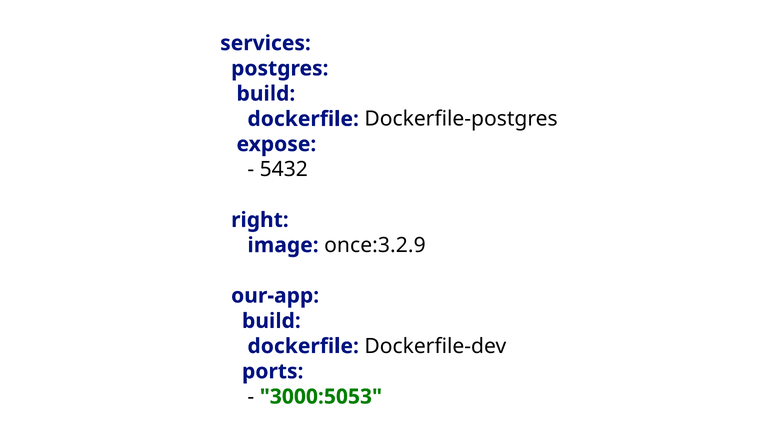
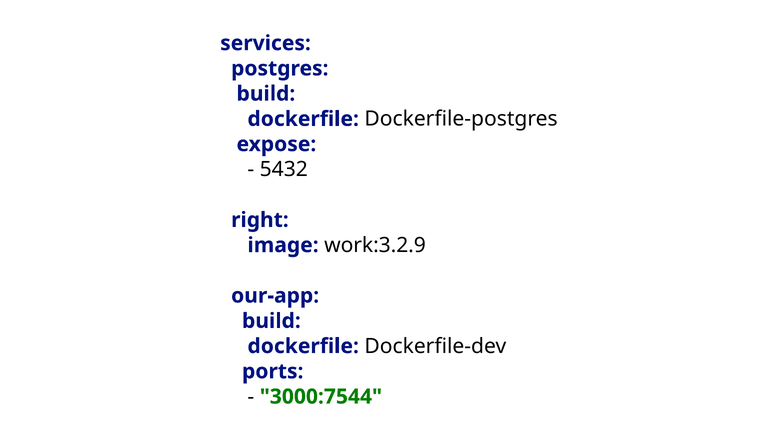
once:3.2.9: once:3.2.9 -> work:3.2.9
3000:5053: 3000:5053 -> 3000:7544
